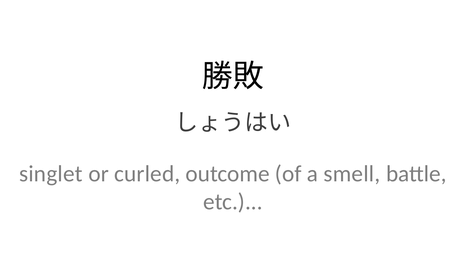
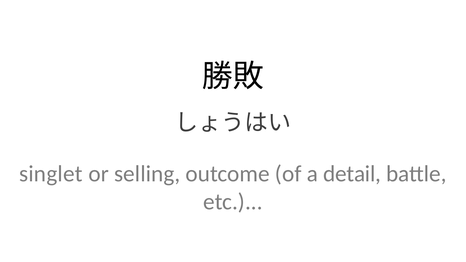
curled: curled -> selling
smell: smell -> detail
